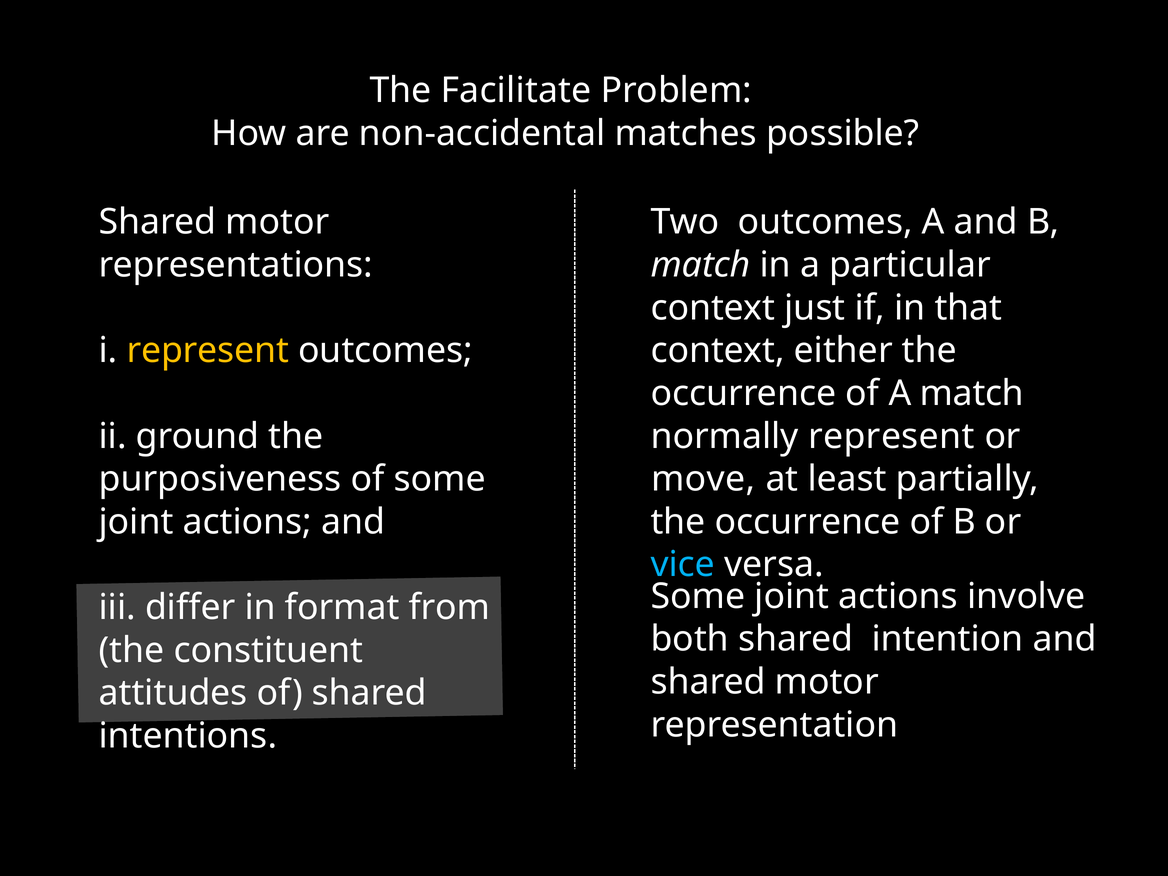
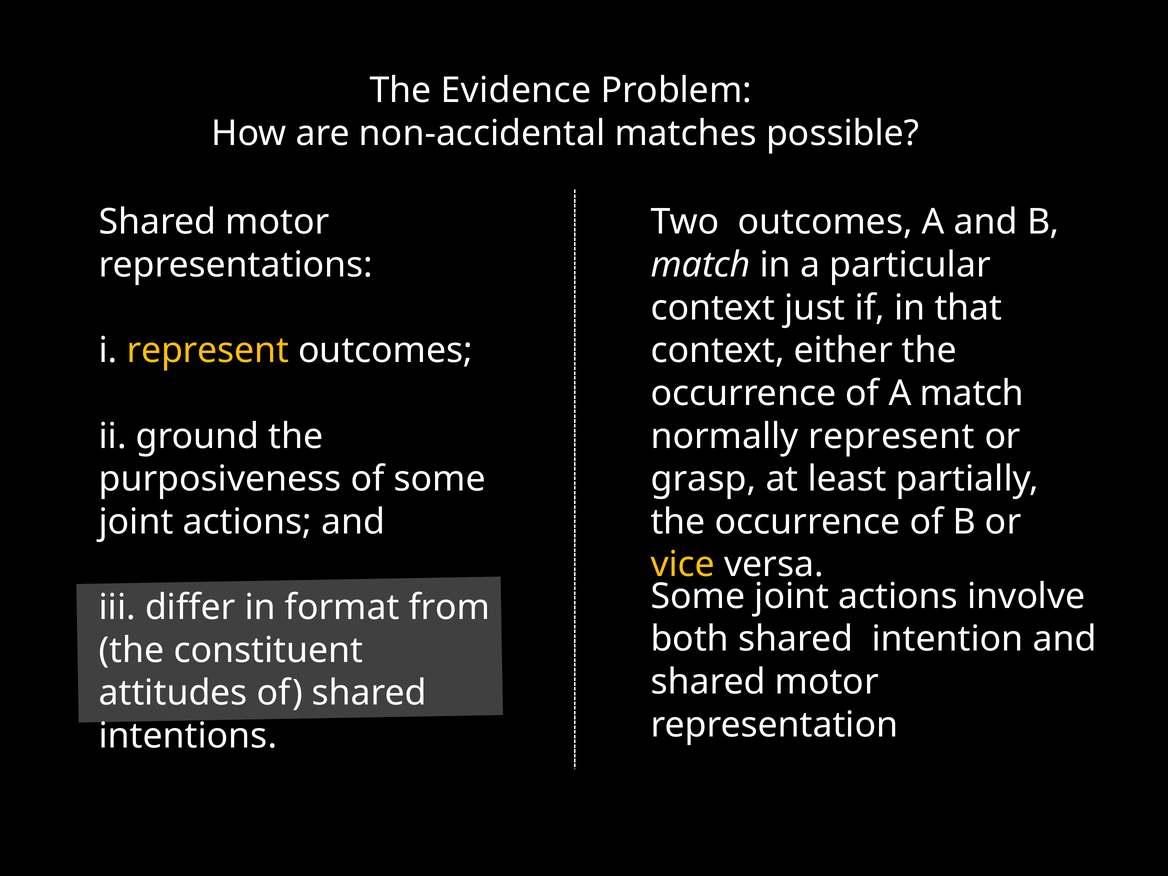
Facilitate: Facilitate -> Evidence
move: move -> grasp
vice colour: light blue -> yellow
